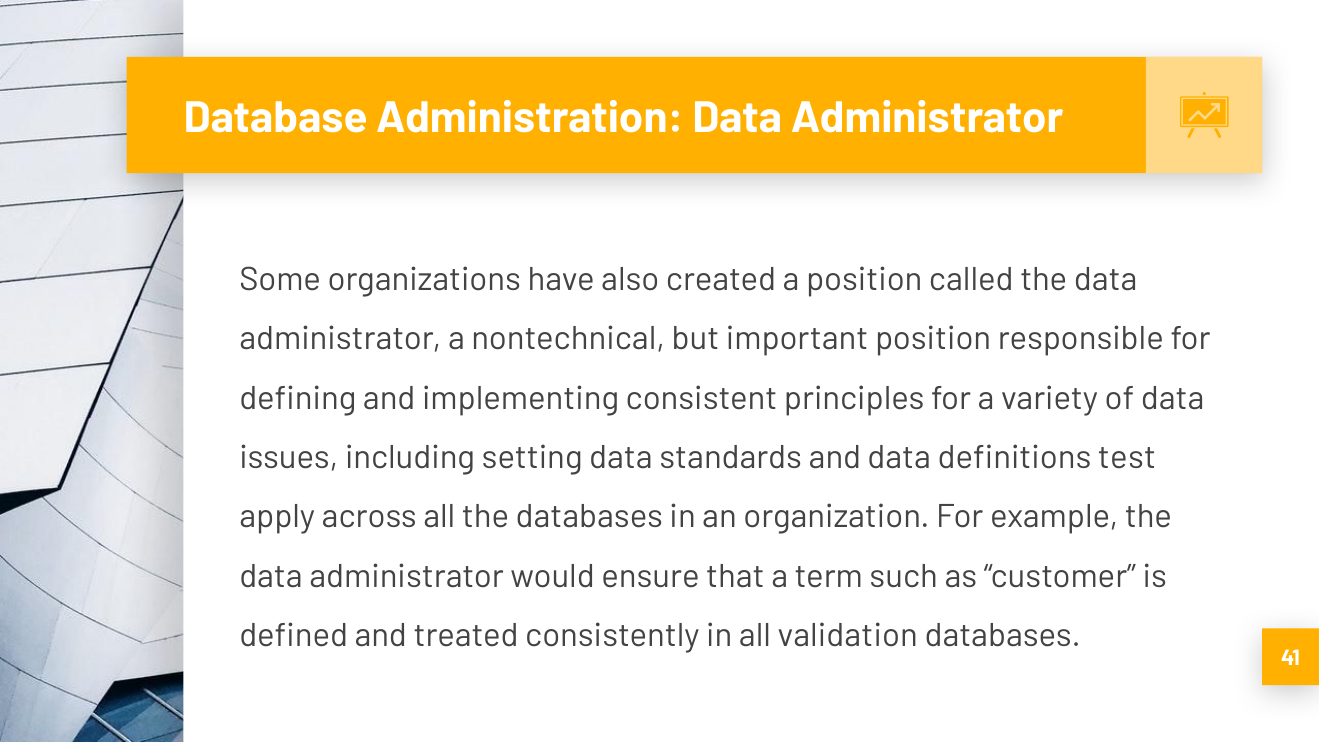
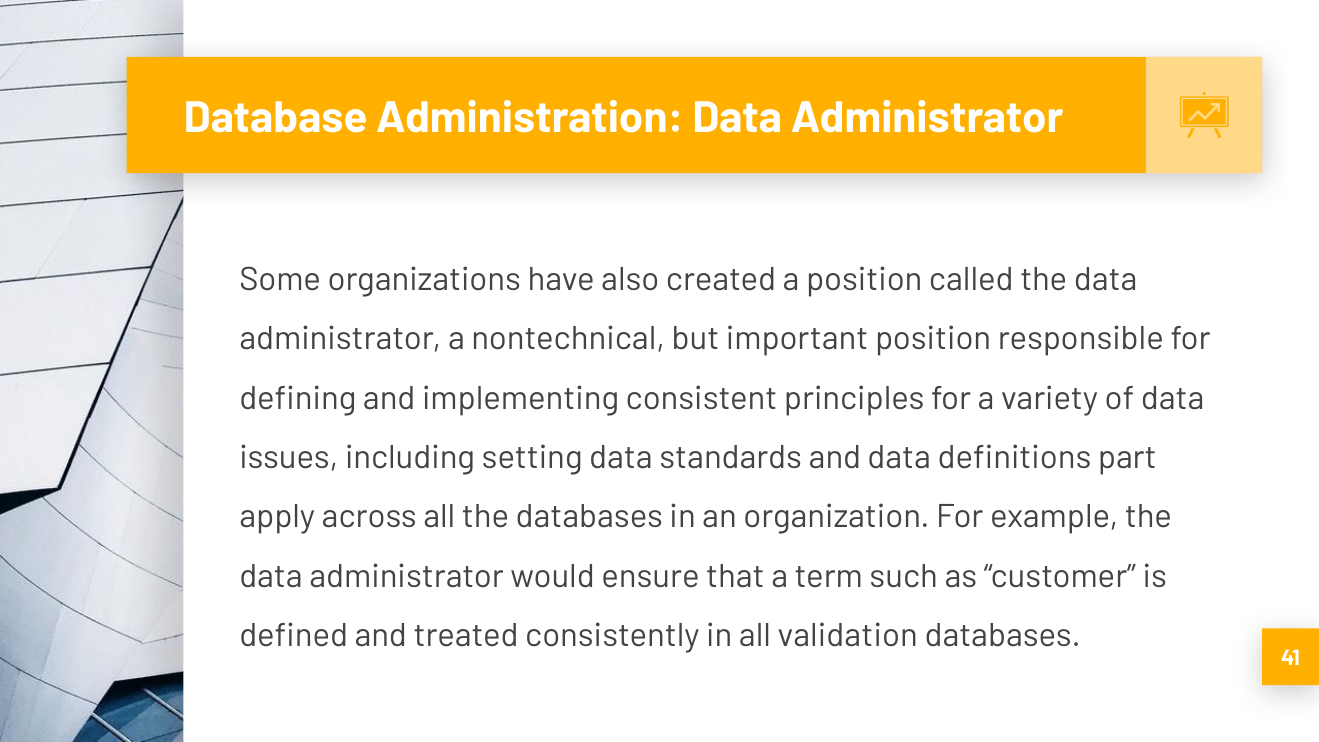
test: test -> part
